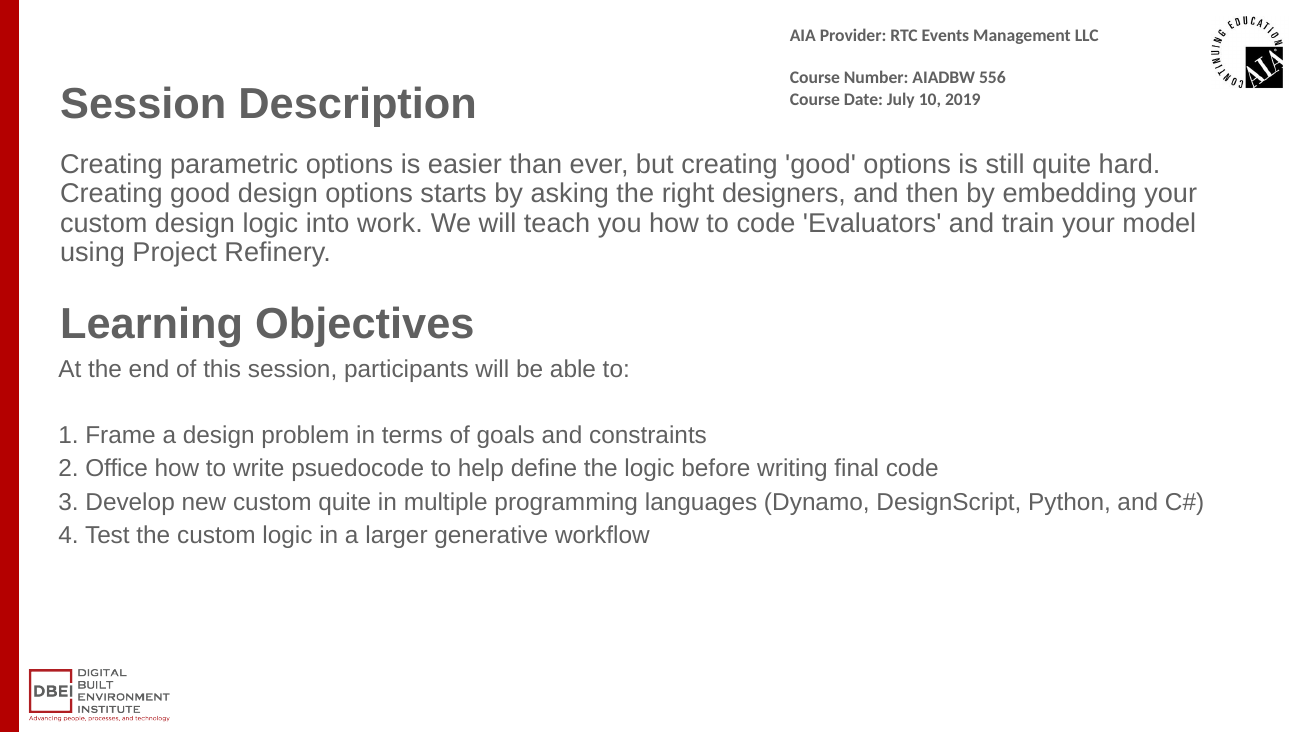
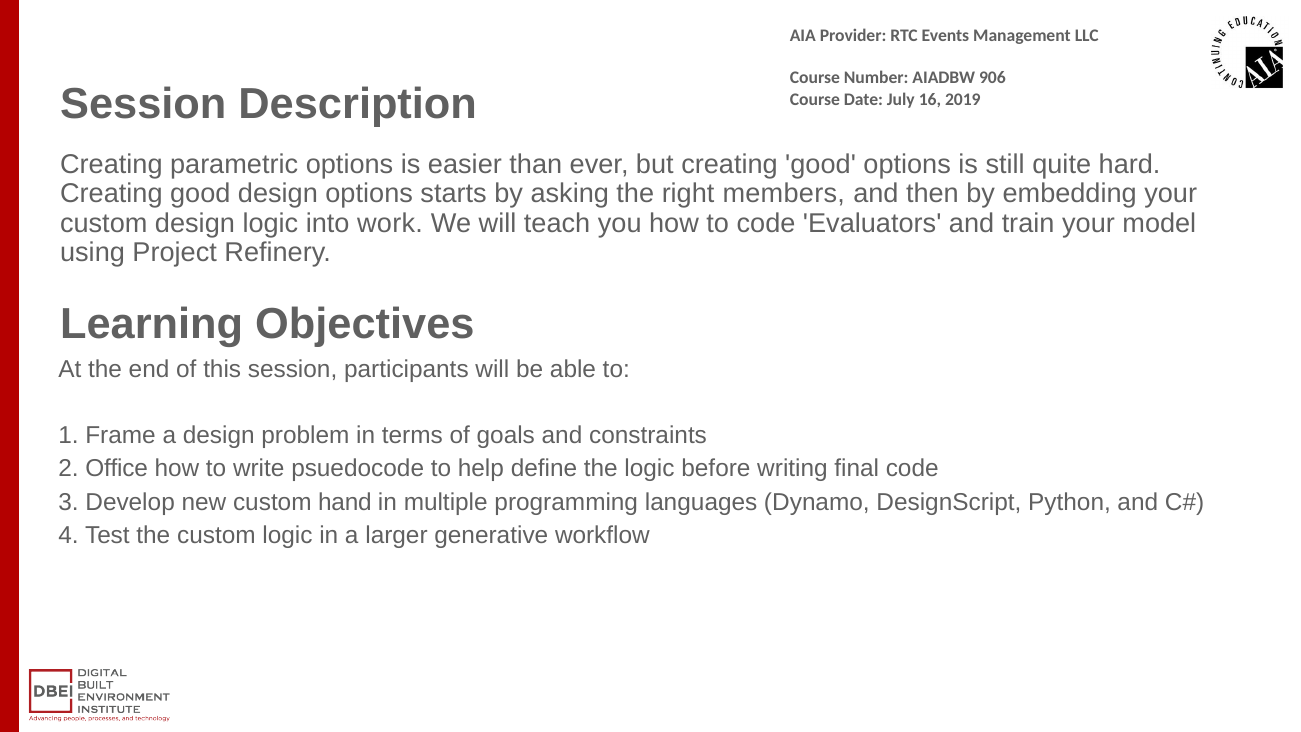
556: 556 -> 906
10: 10 -> 16
designers: designers -> members
custom quite: quite -> hand
